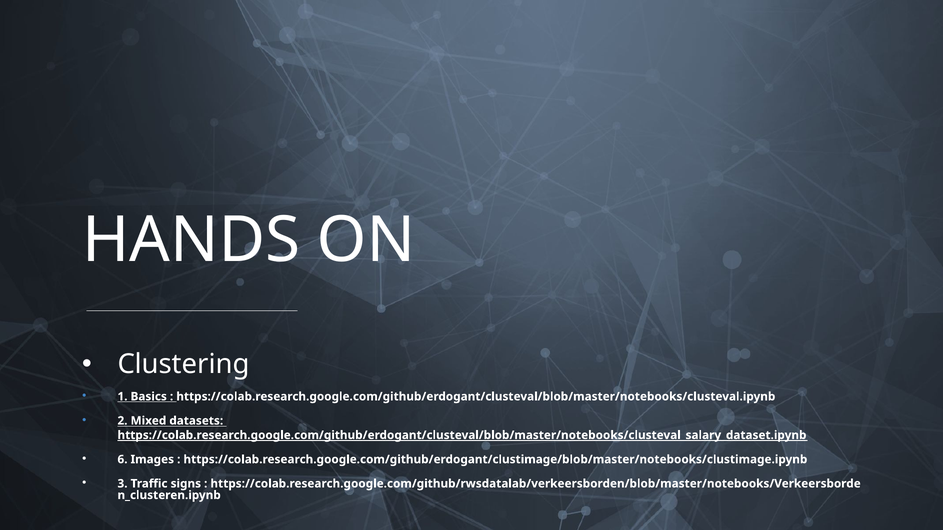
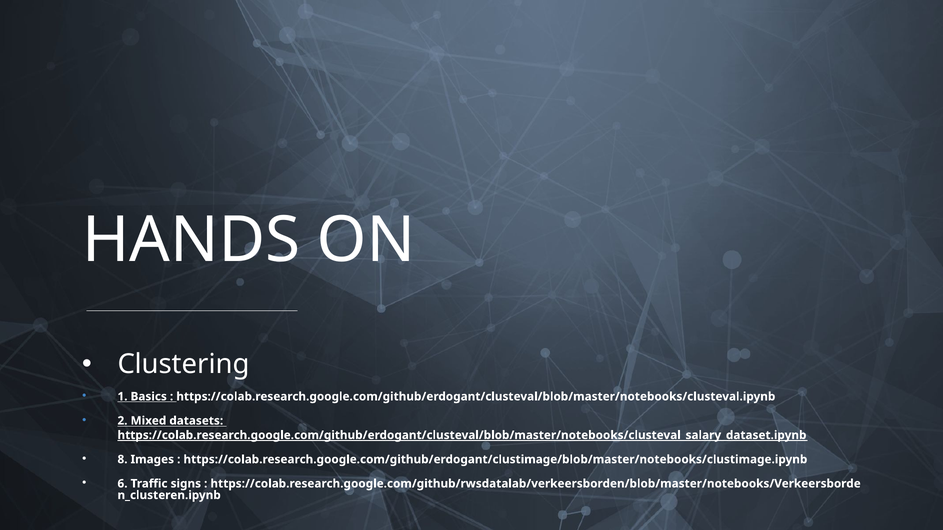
6: 6 -> 8
3: 3 -> 6
